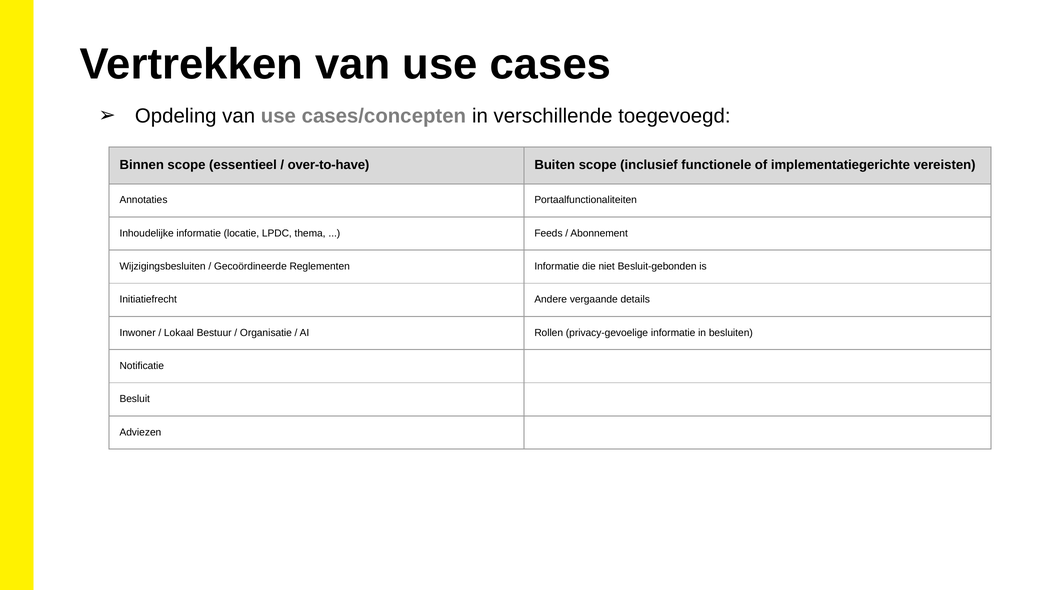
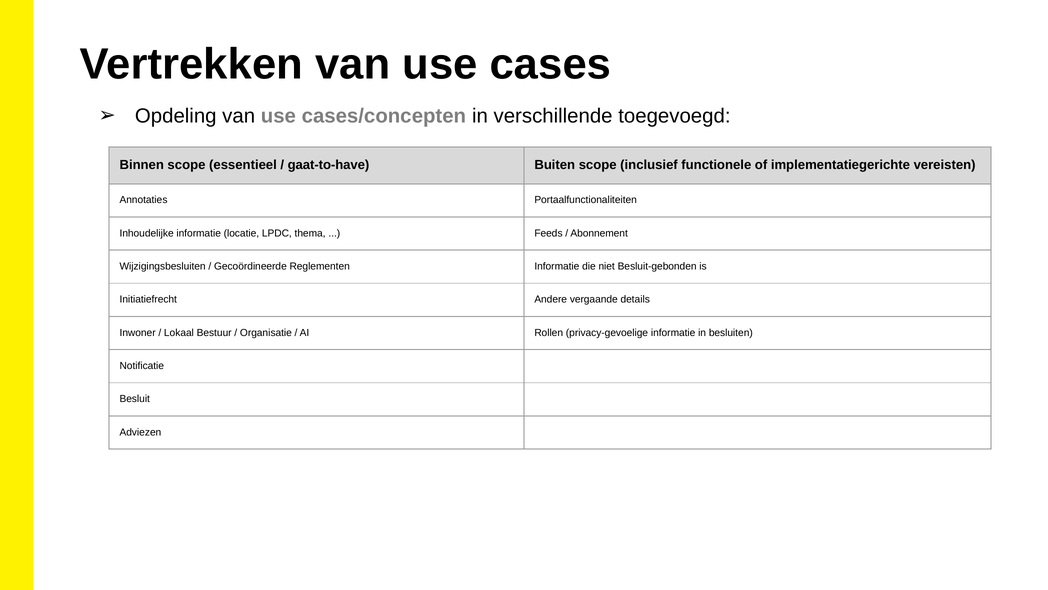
over-to-have: over-to-have -> gaat-to-have
